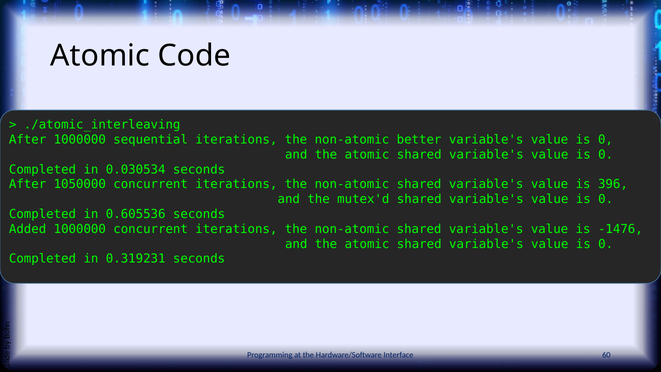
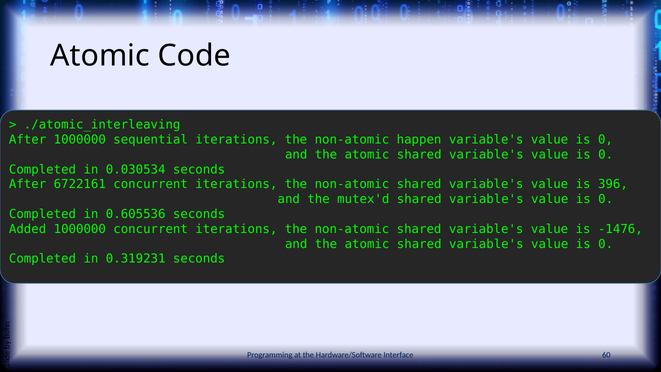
better: better -> happen
1050000: 1050000 -> 6722161
